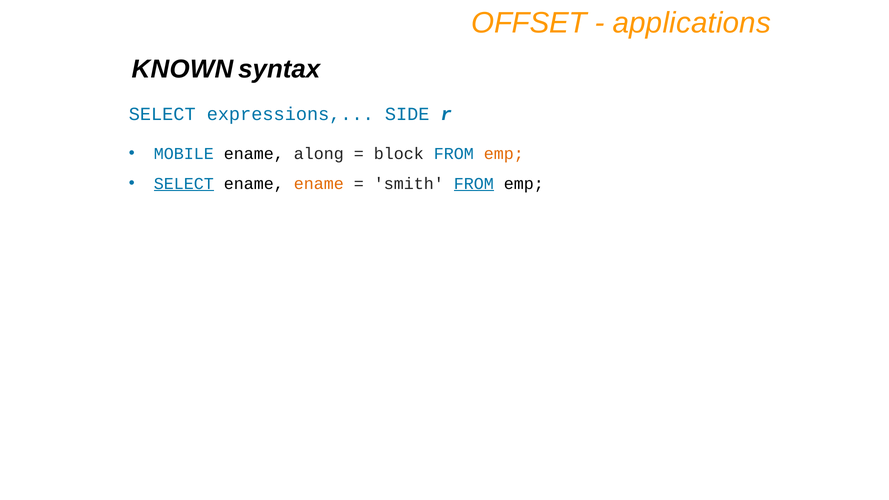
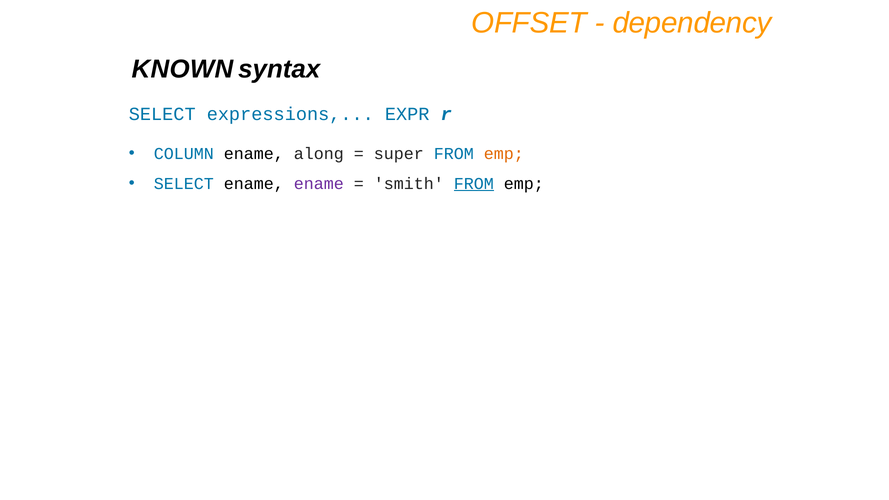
applications: applications -> dependency
SIDE: SIDE -> EXPR
MOBILE: MOBILE -> COLUMN
block: block -> super
SELECT at (184, 184) underline: present -> none
ename at (319, 184) colour: orange -> purple
